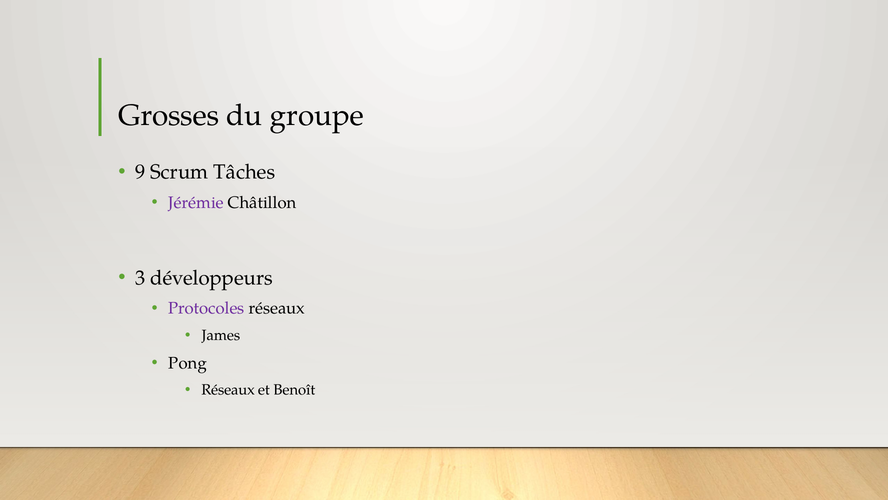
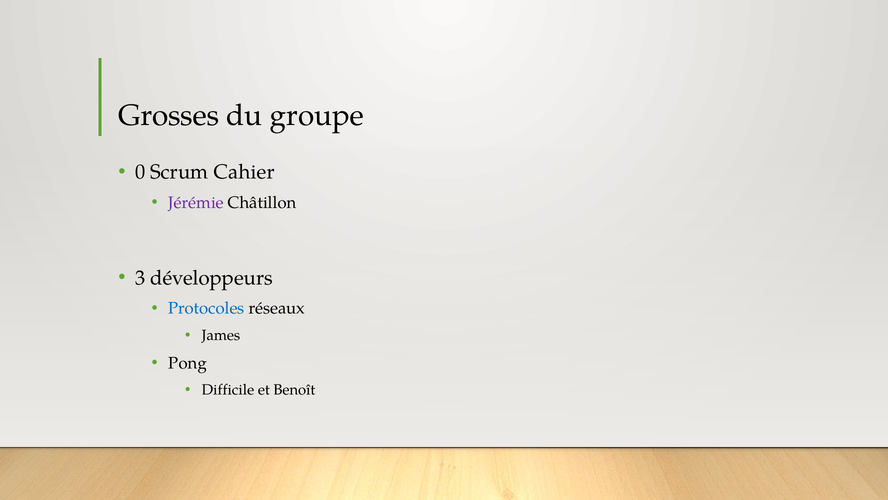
9: 9 -> 0
Tâches: Tâches -> Cahier
Protocoles colour: purple -> blue
Réseaux at (228, 390): Réseaux -> Difficile
